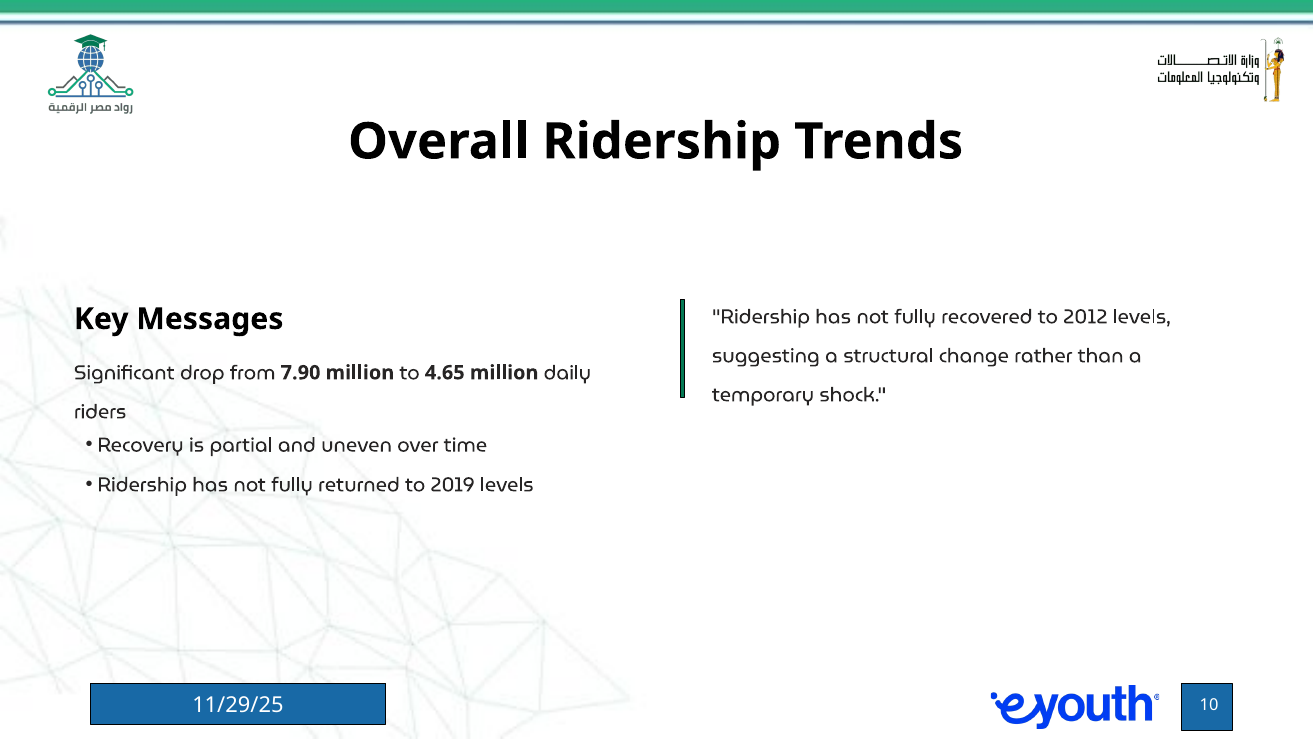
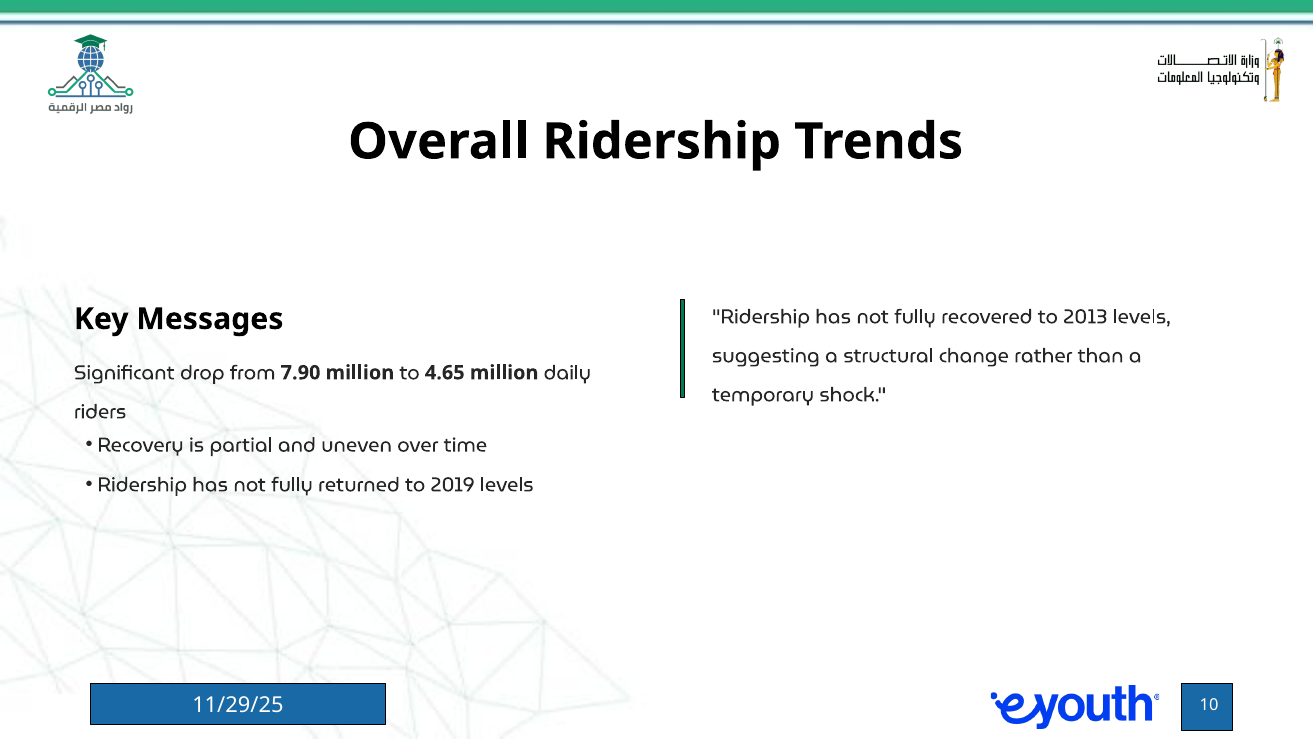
2012: 2012 -> 2013
